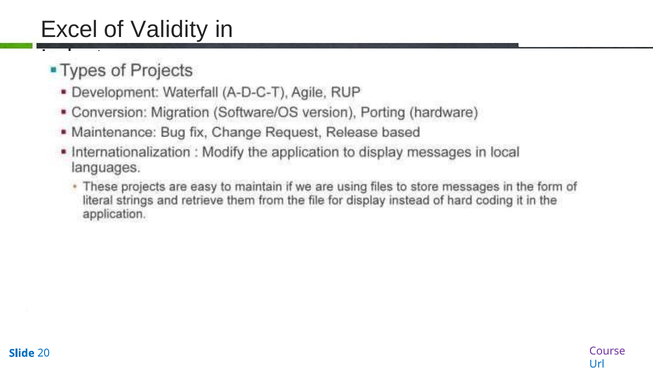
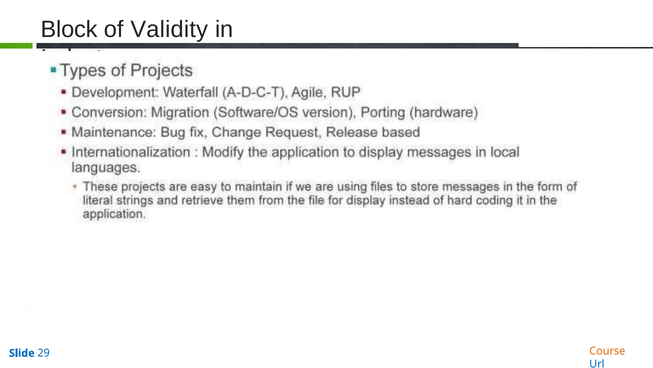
Excel: Excel -> Block
Course colour: purple -> orange
20: 20 -> 29
